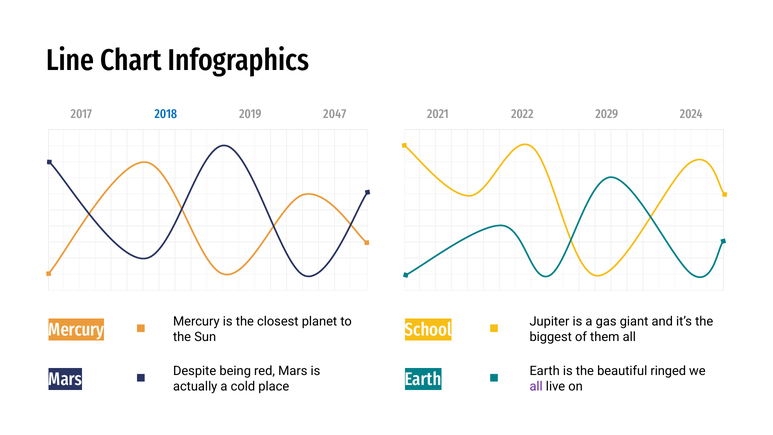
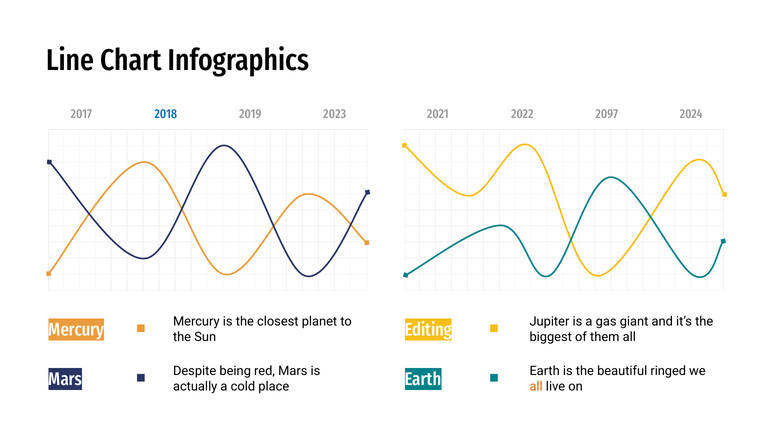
2047: 2047 -> 2023
2029: 2029 -> 2097
School: School -> Editing
all at (536, 386) colour: purple -> orange
